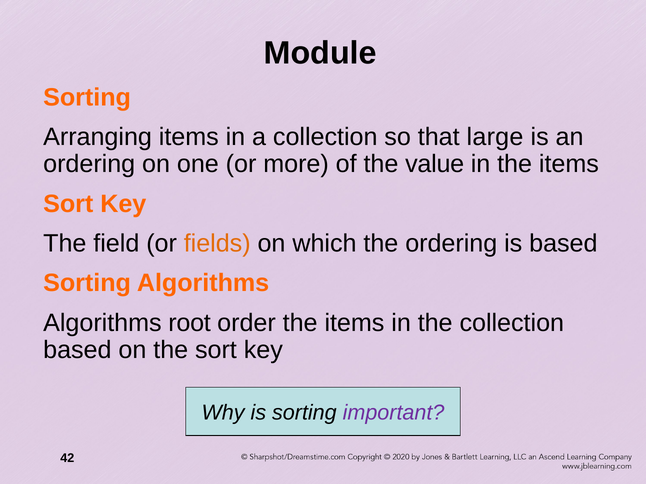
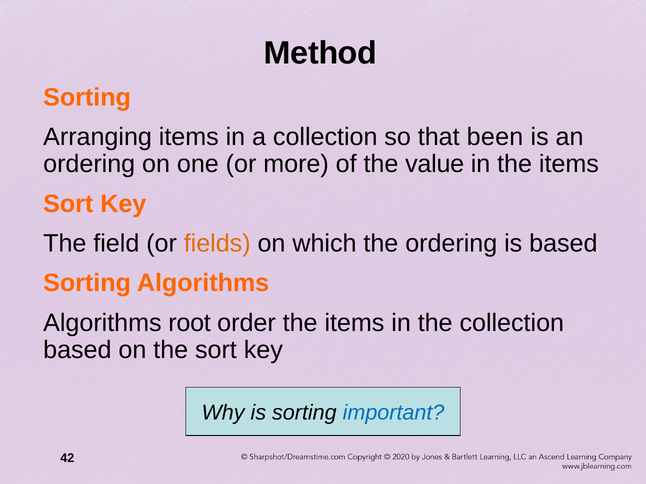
Module: Module -> Method
large: large -> been
important colour: purple -> blue
